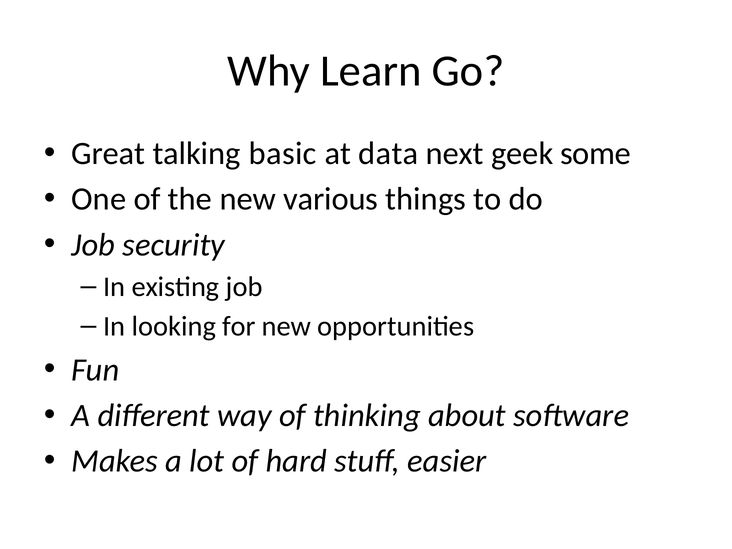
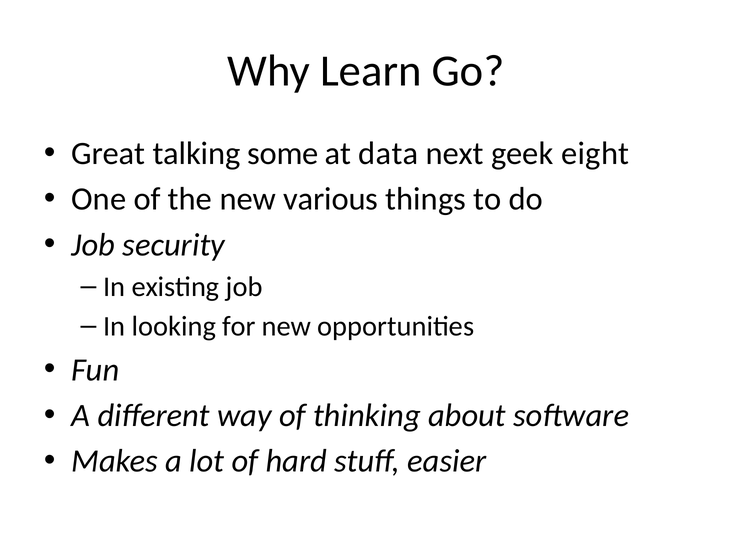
basic: basic -> some
some: some -> eight
